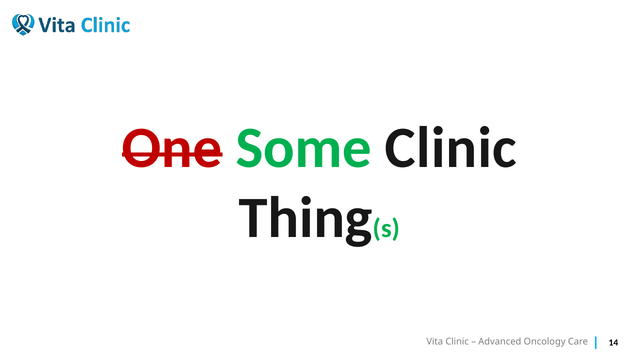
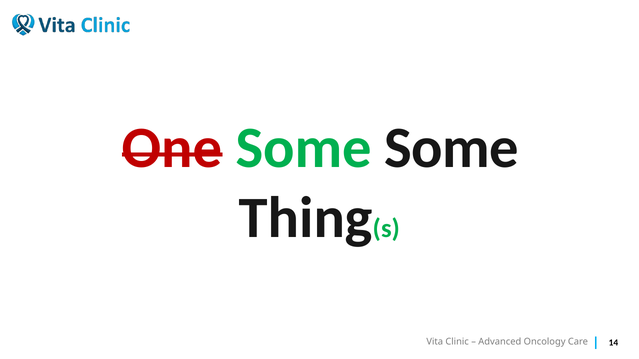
Some Clinic: Clinic -> Some
